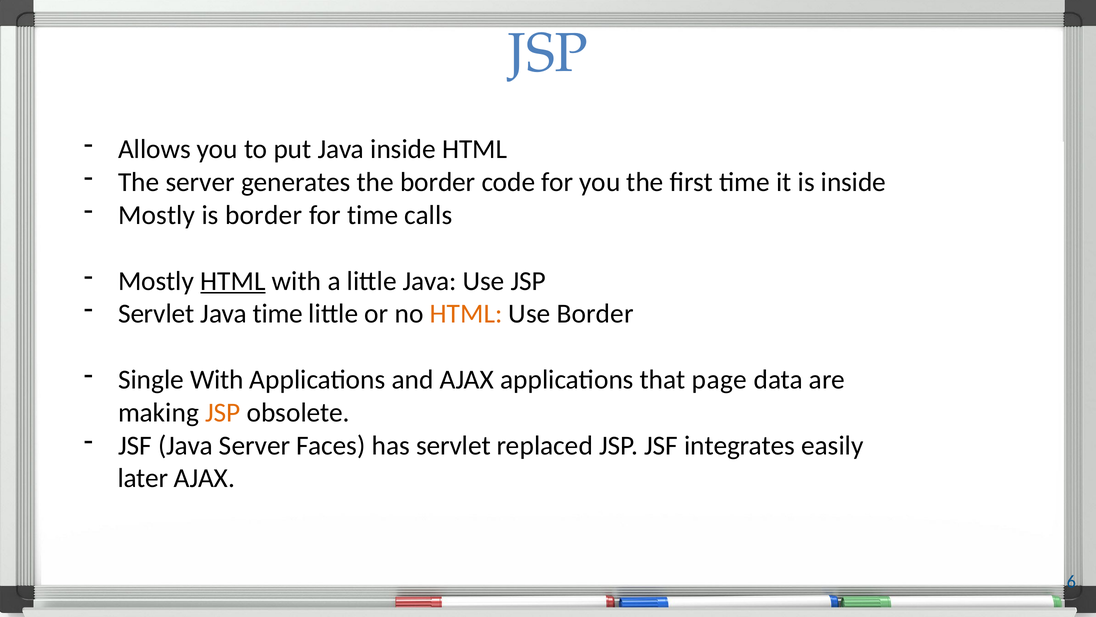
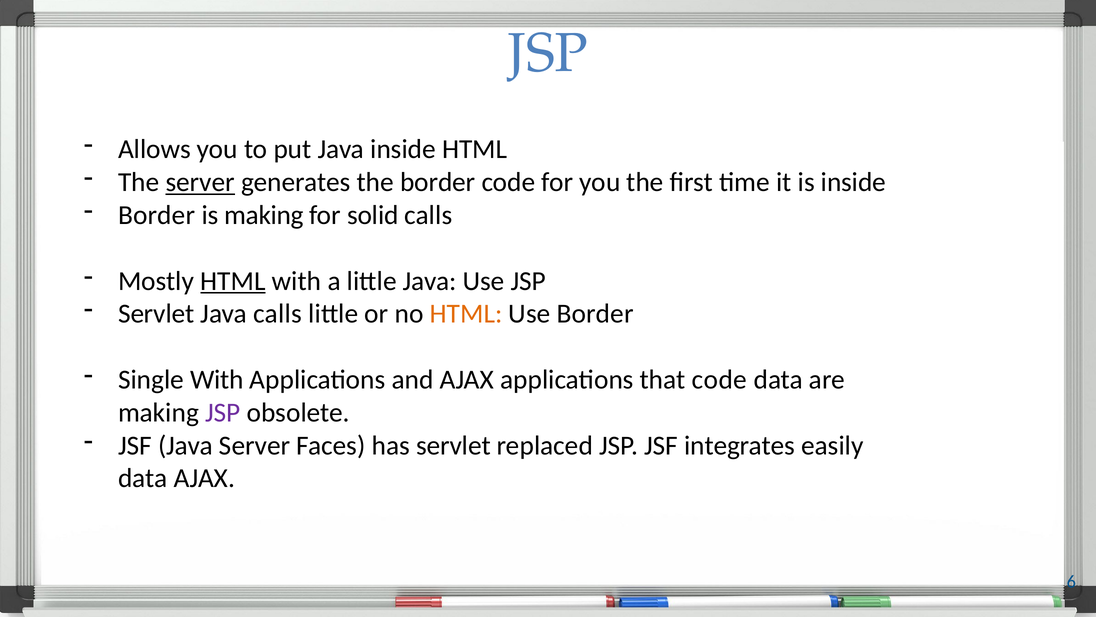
server at (200, 182) underline: none -> present
Mostly at (157, 215): Mostly -> Border
is border: border -> making
for time: time -> solid
Java time: time -> calls
that page: page -> code
JSP at (223, 412) colour: orange -> purple
later at (143, 478): later -> data
